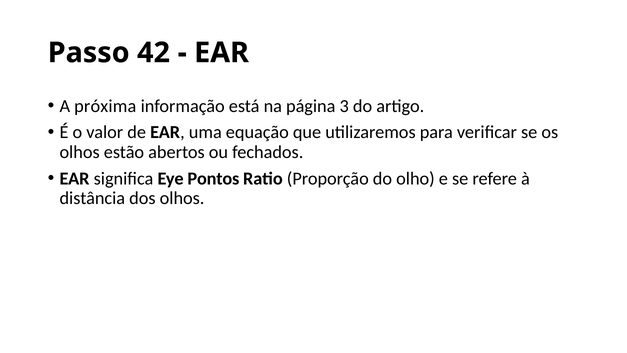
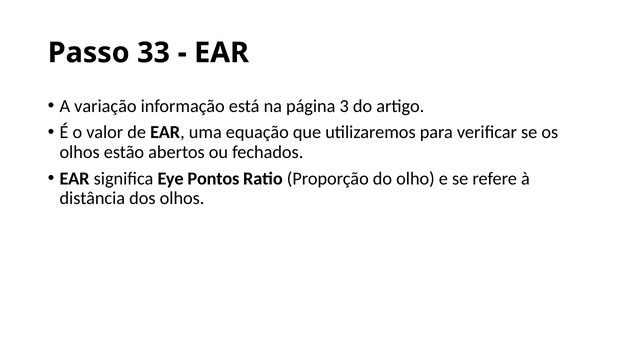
42: 42 -> 33
próxima: próxima -> variação
